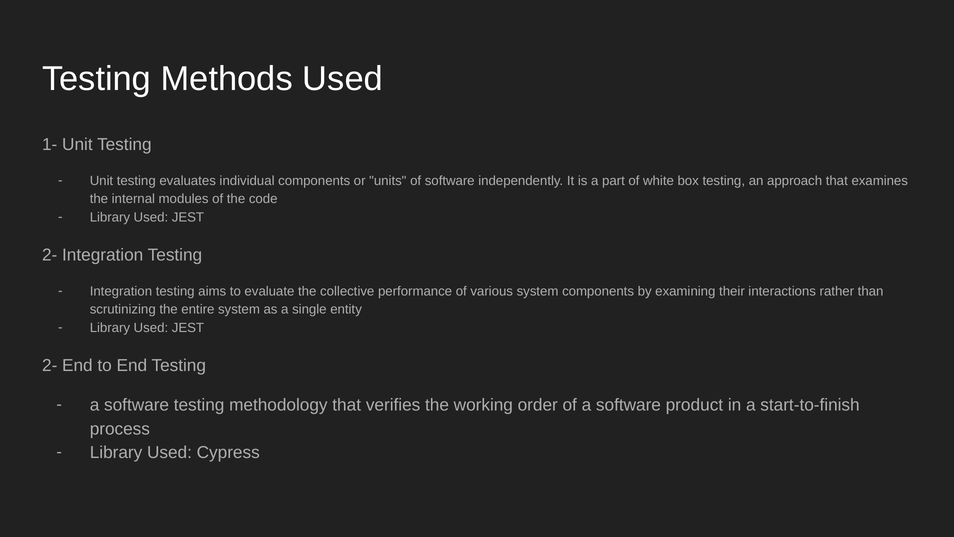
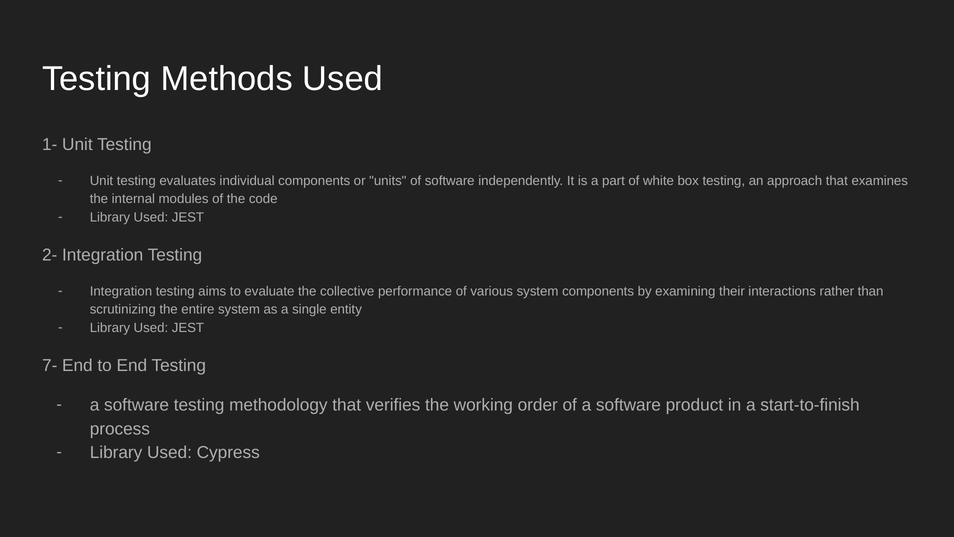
2- at (50, 365): 2- -> 7-
